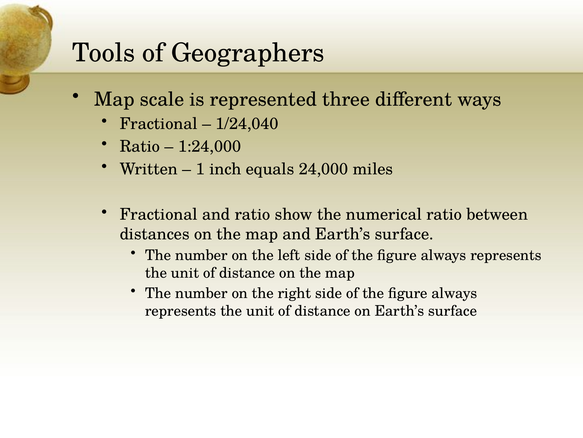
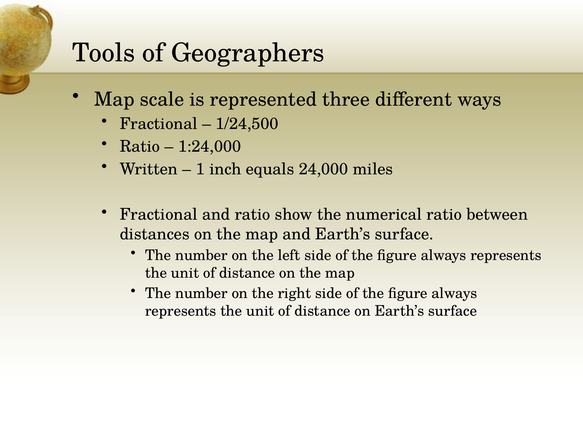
1/24,040: 1/24,040 -> 1/24,500
